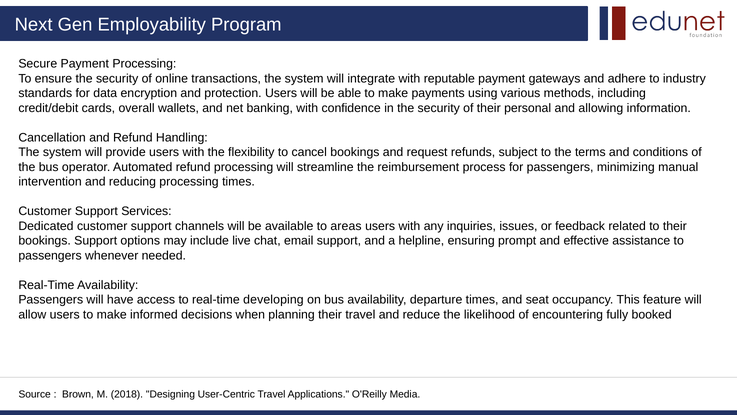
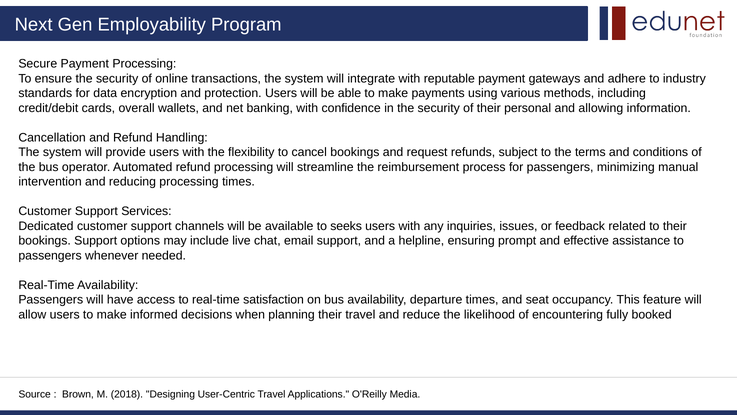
areas: areas -> seeks
developing: developing -> satisfaction
